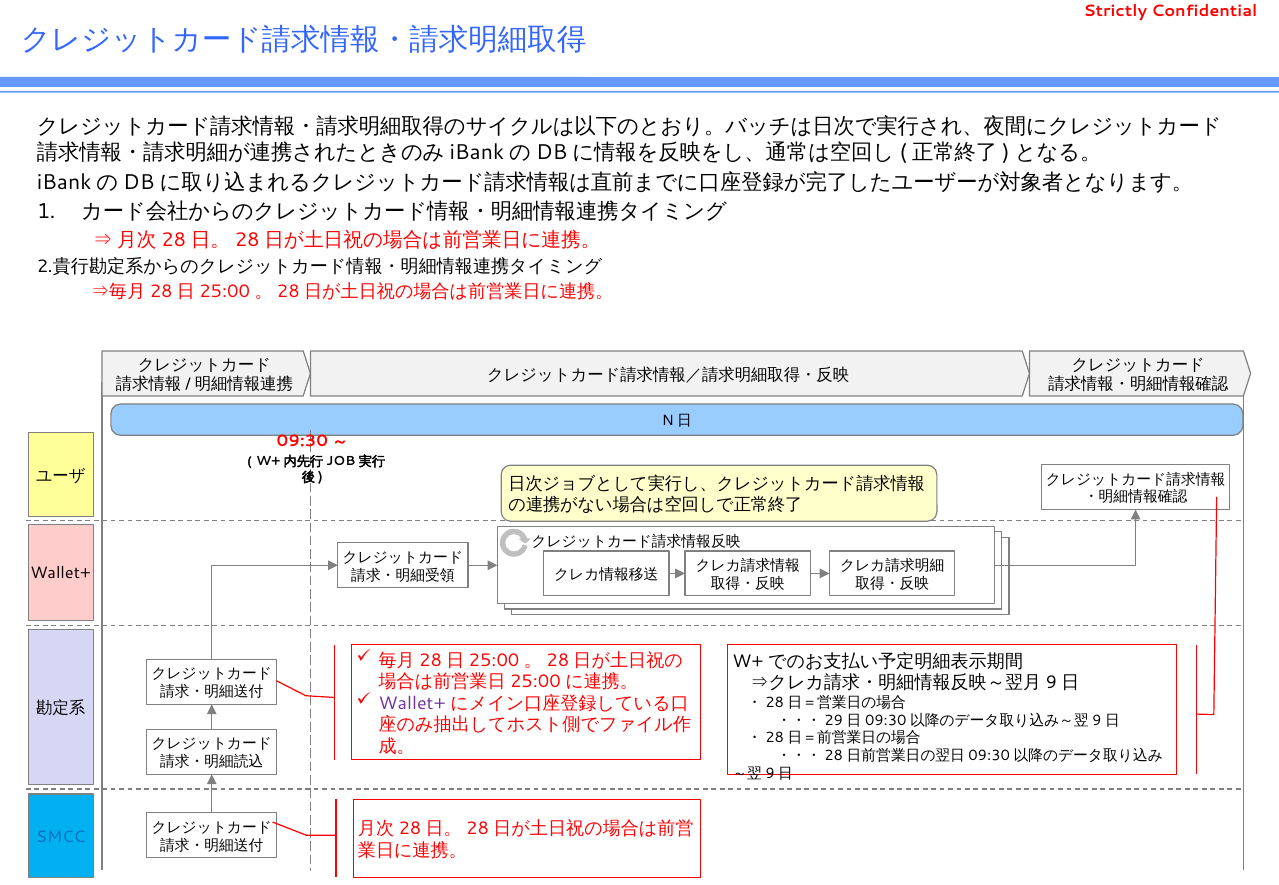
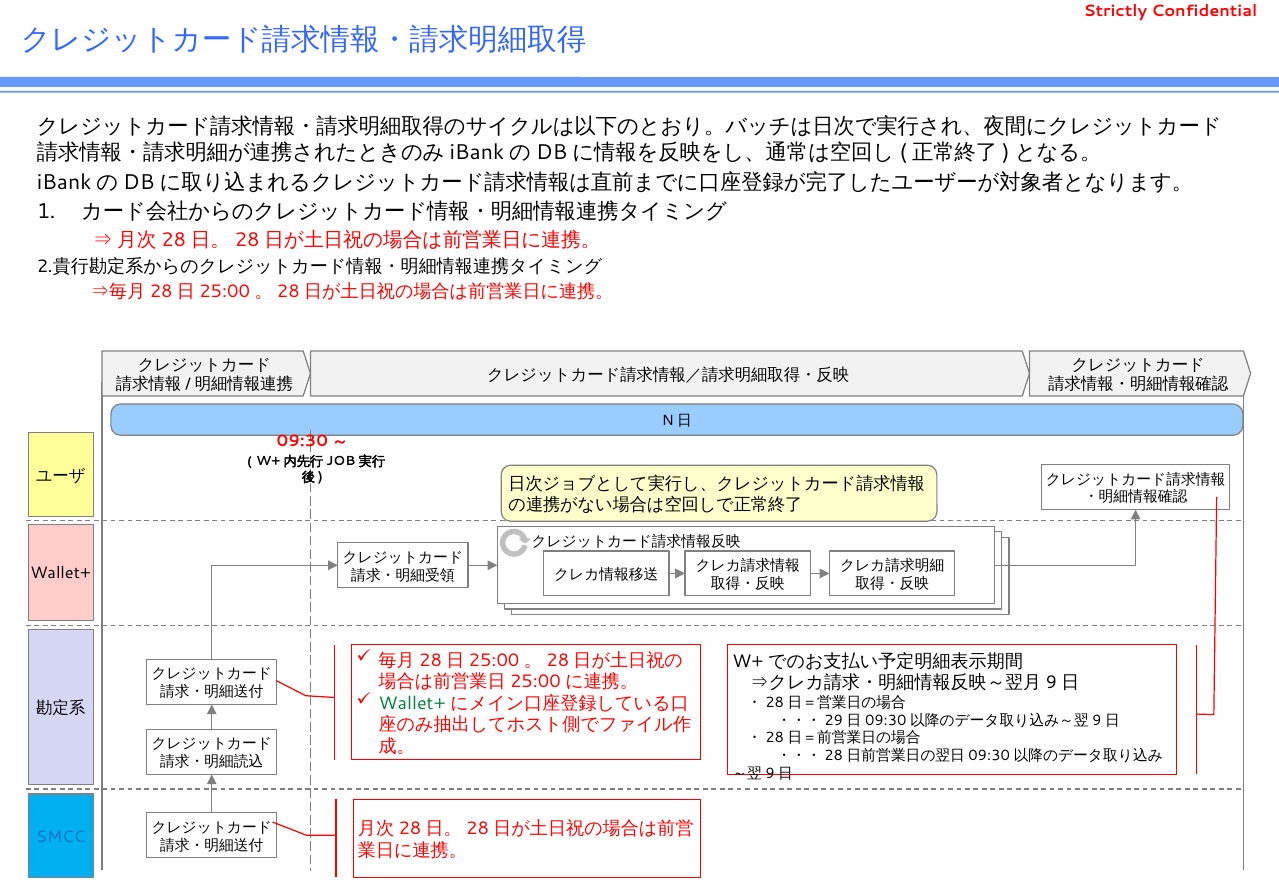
Wallet+ at (412, 704) colour: purple -> green
